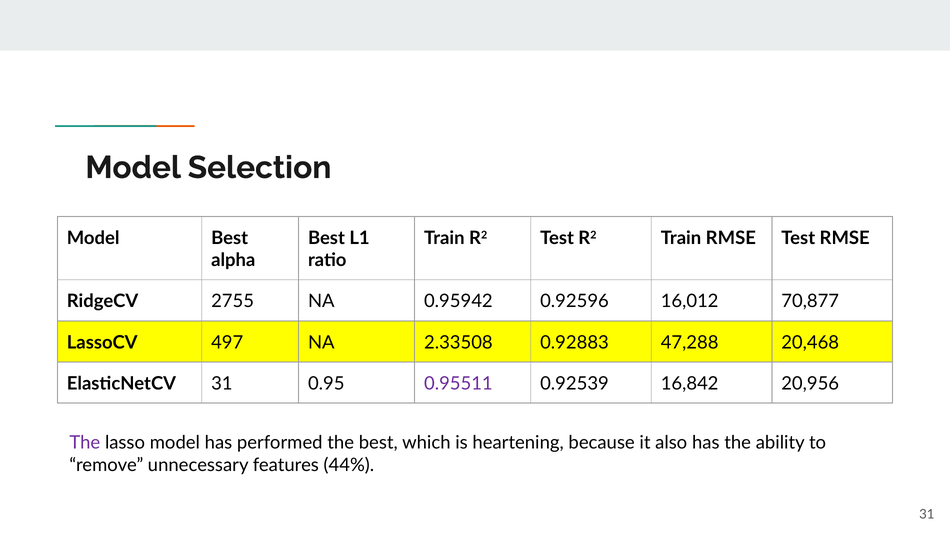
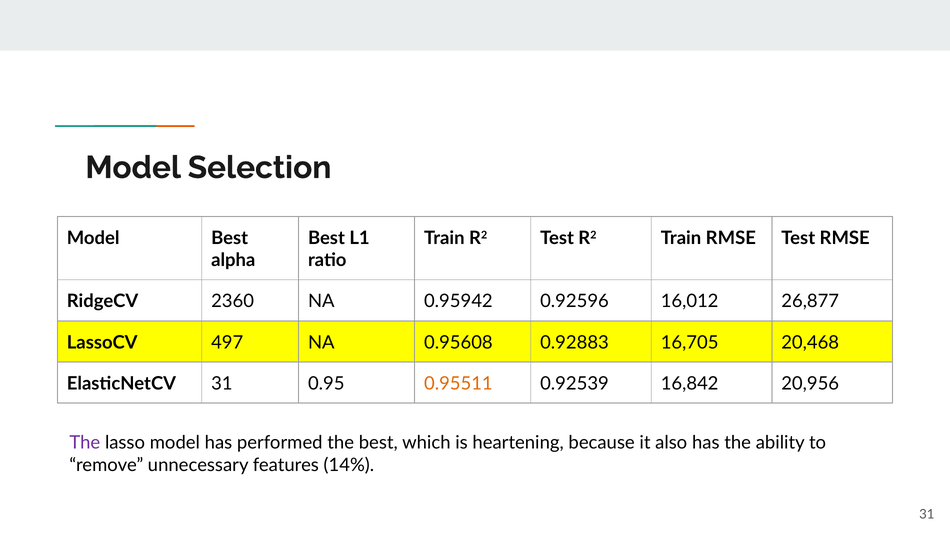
2755: 2755 -> 2360
70,877: 70,877 -> 26,877
2.33508: 2.33508 -> 0.95608
47,288: 47,288 -> 16,705
0.95511 colour: purple -> orange
44%: 44% -> 14%
